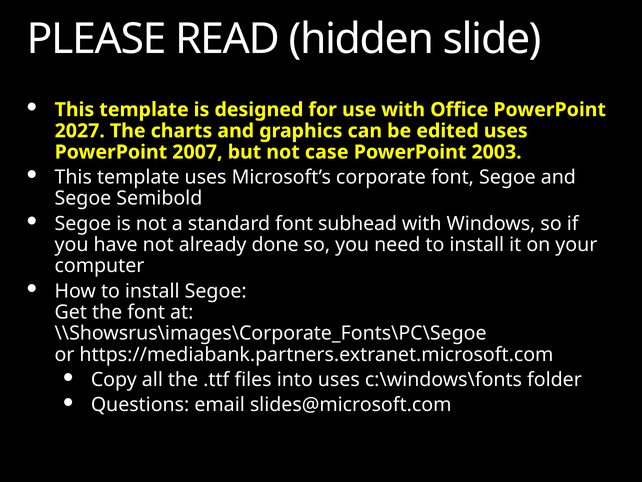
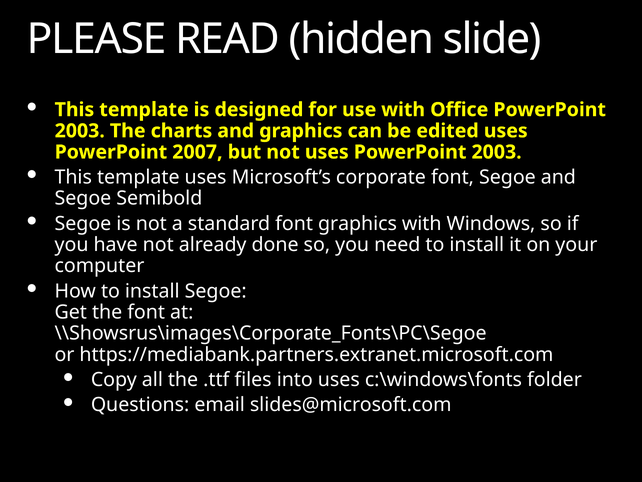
2027 at (80, 131): 2027 -> 2003
not case: case -> uses
font subhead: subhead -> graphics
